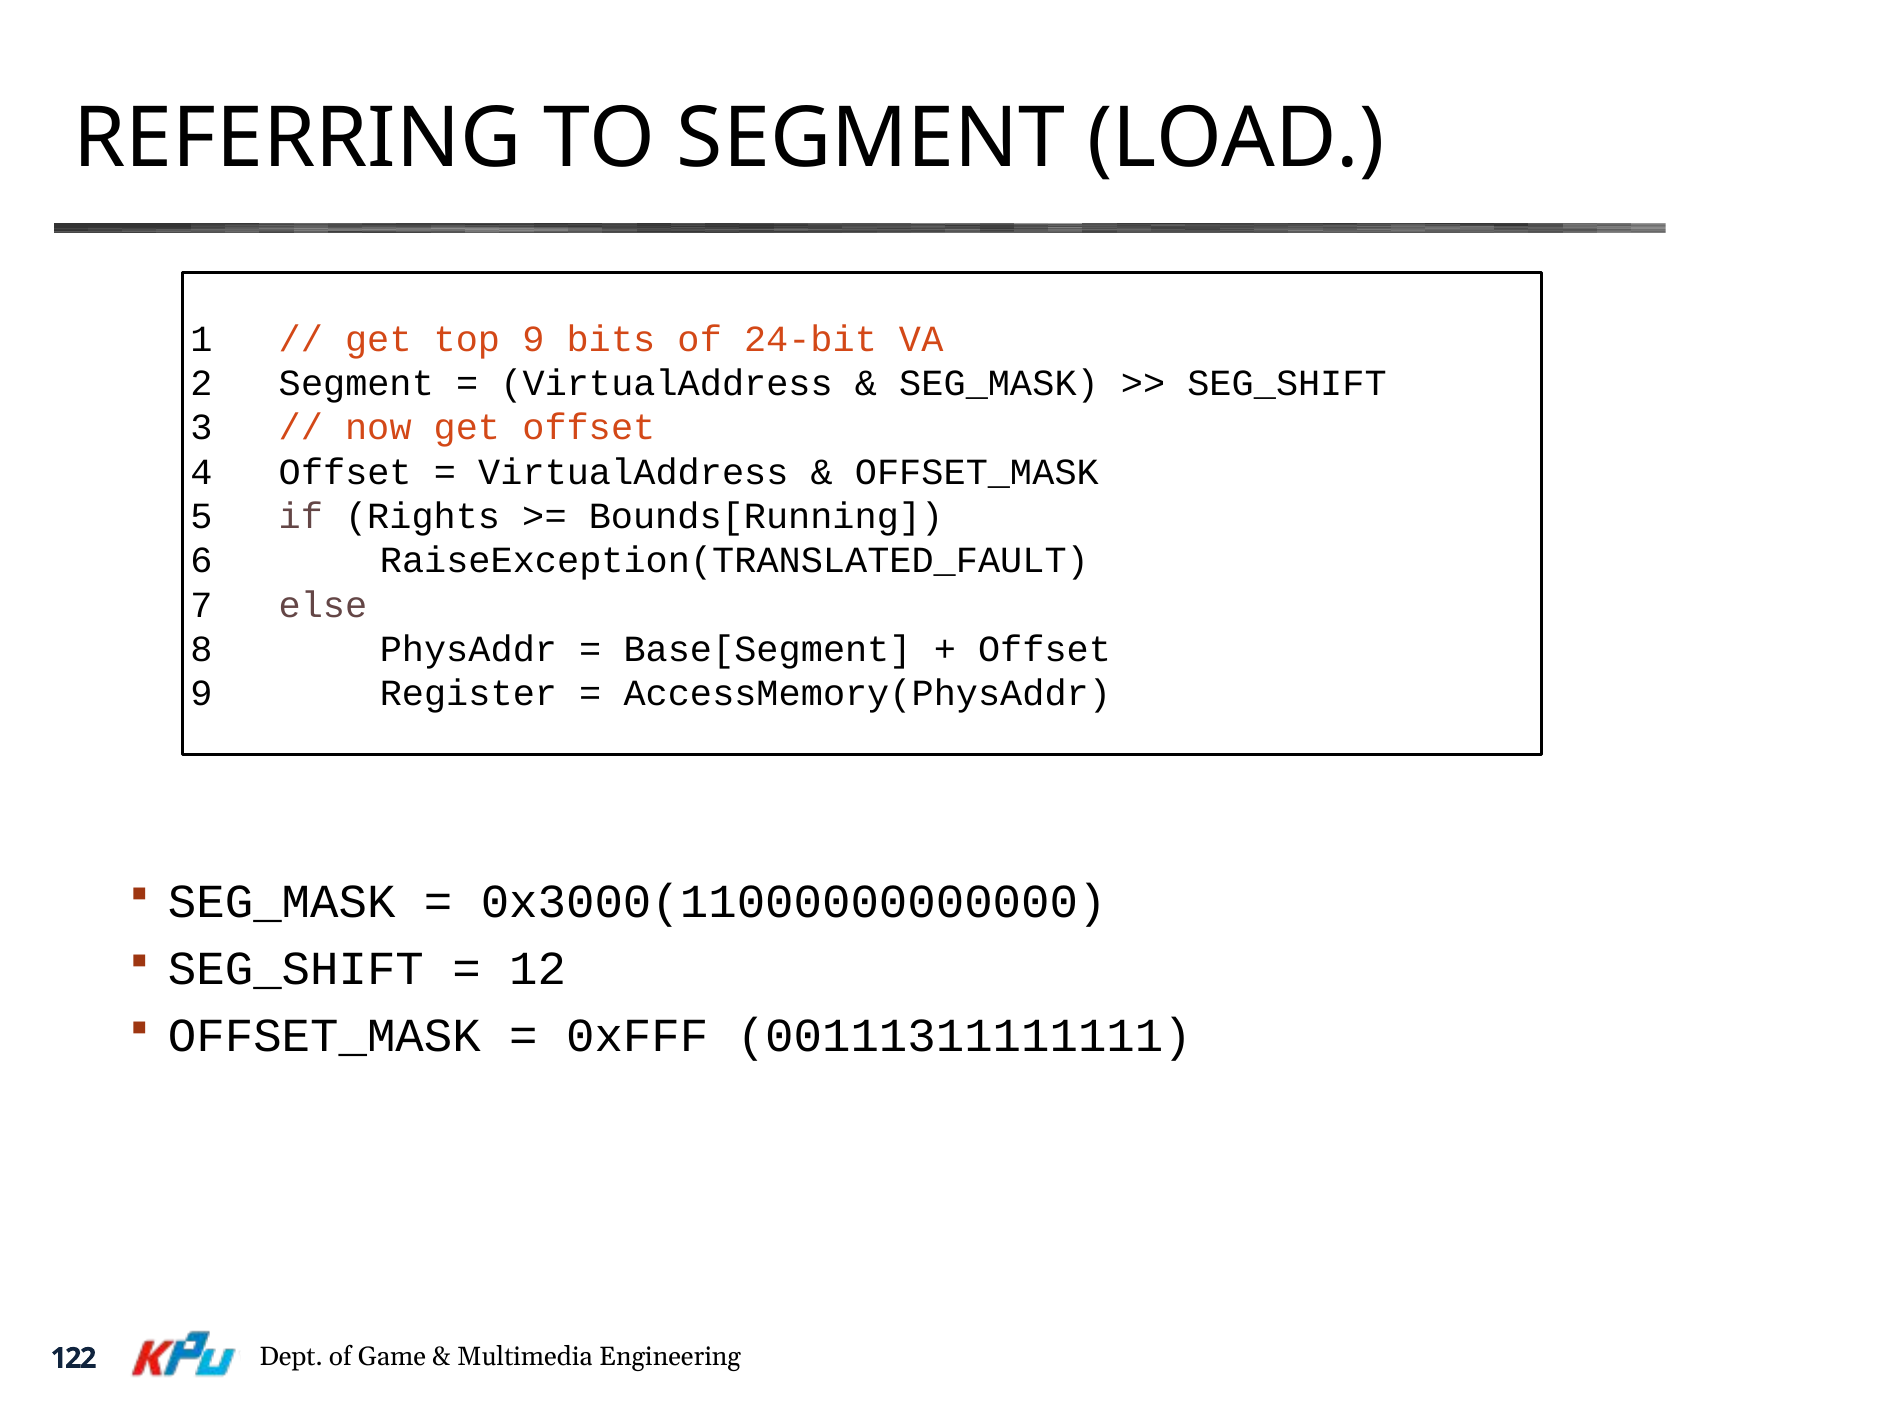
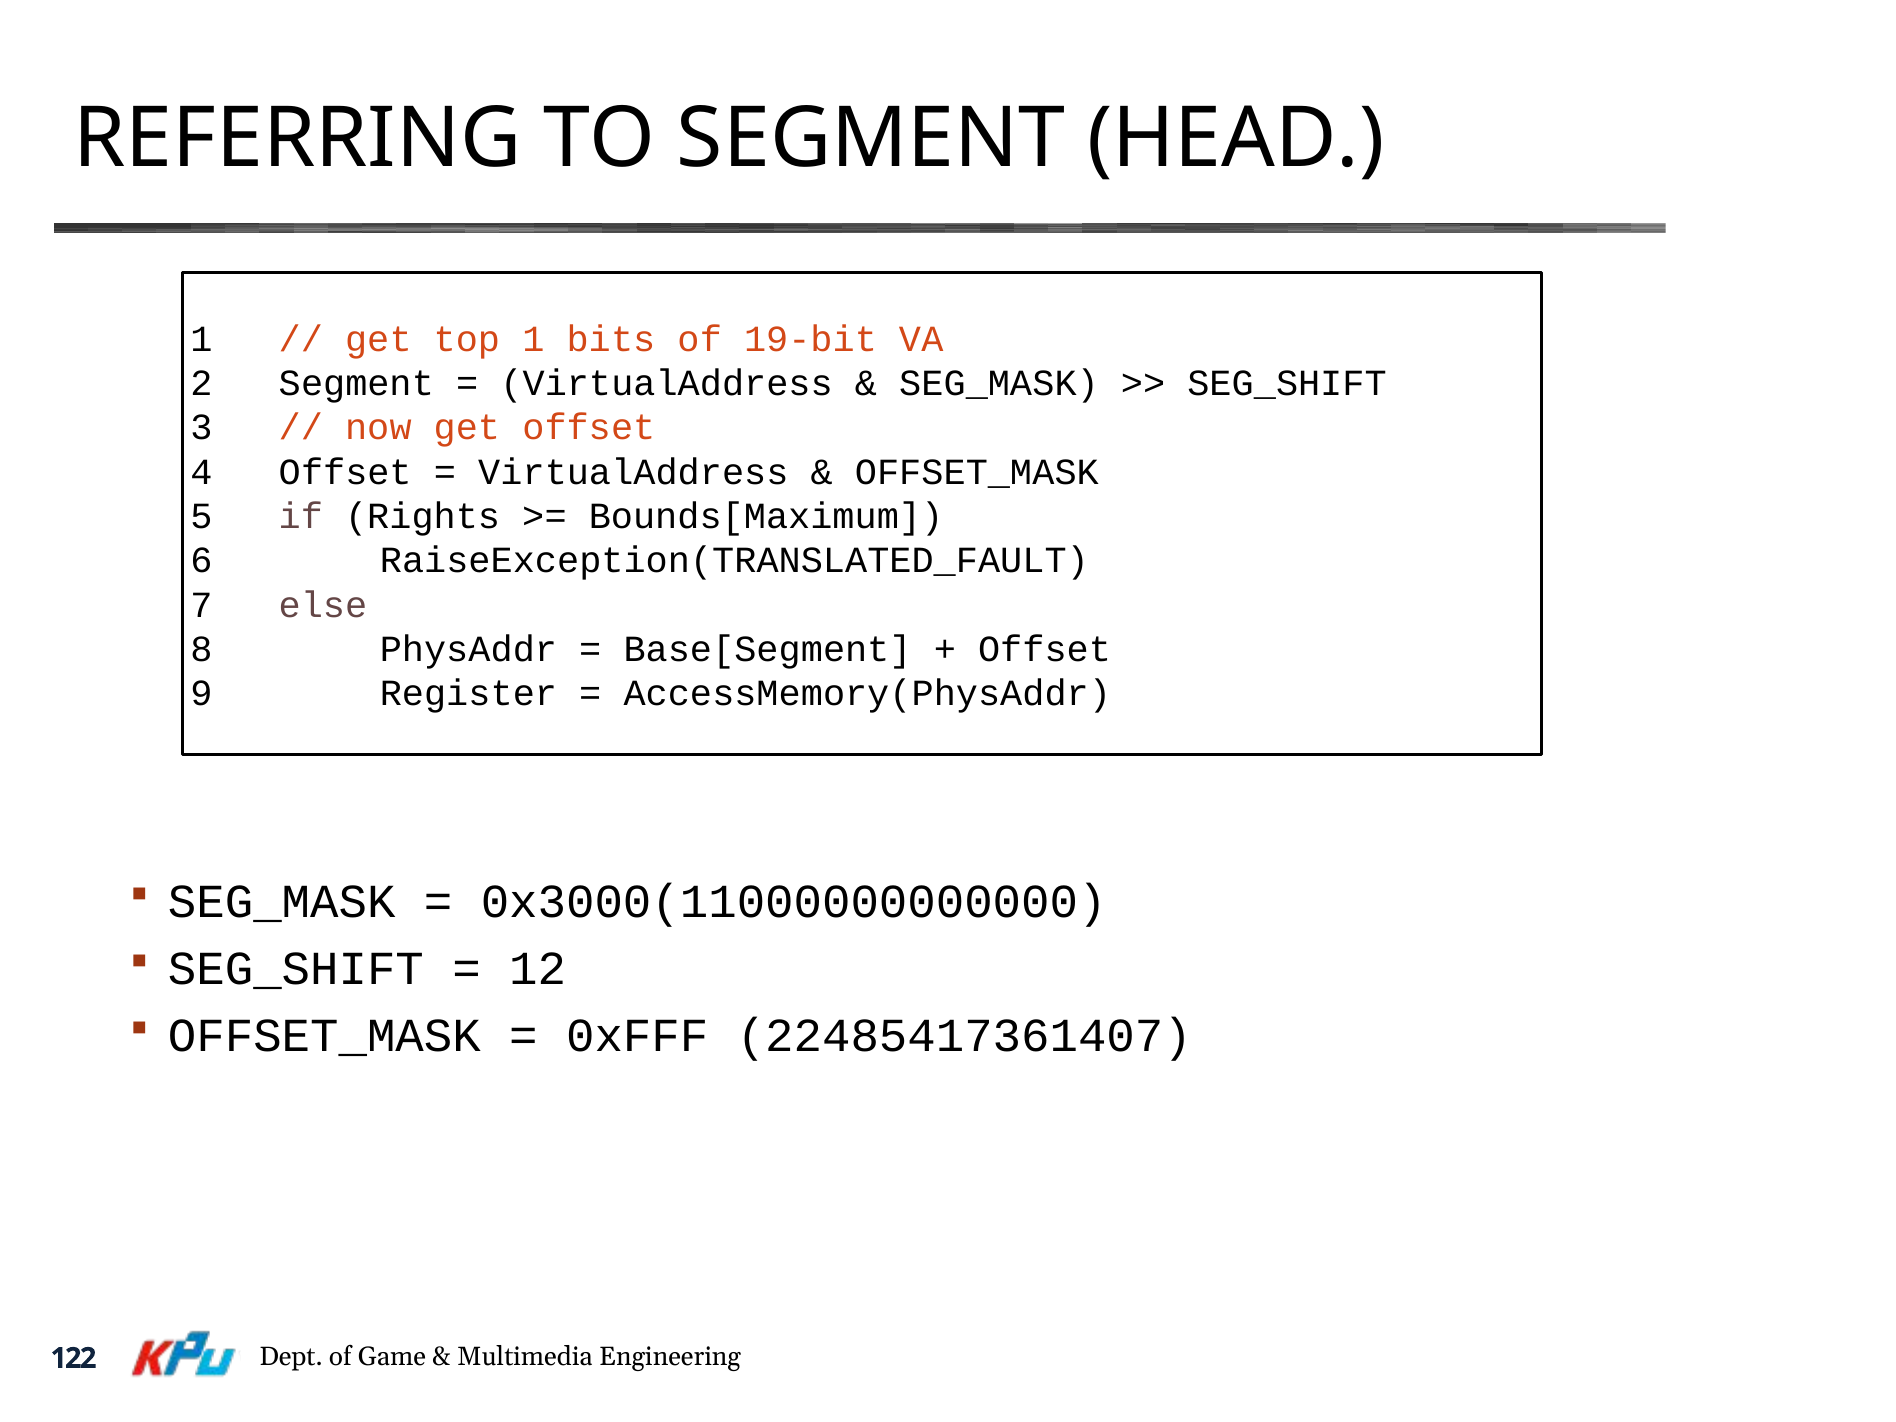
LOAD: LOAD -> HEAD
top 9: 9 -> 1
24-bit: 24-bit -> 19-bit
Bounds[Running: Bounds[Running -> Bounds[Maximum
00111311111111: 00111311111111 -> 22485417361407
